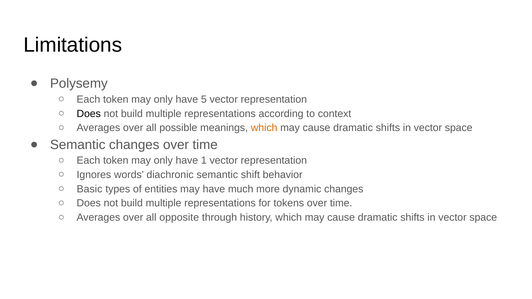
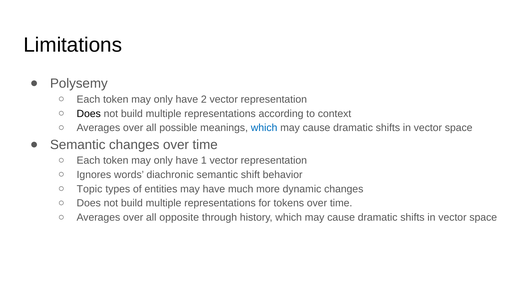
5: 5 -> 2
which at (264, 128) colour: orange -> blue
Basic: Basic -> Topic
